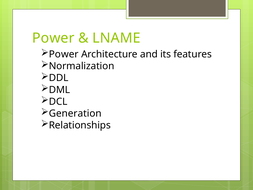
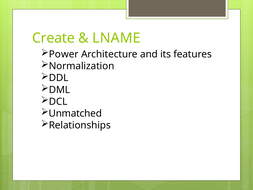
Power at (53, 38): Power -> Create
Generation: Generation -> Unmatched
